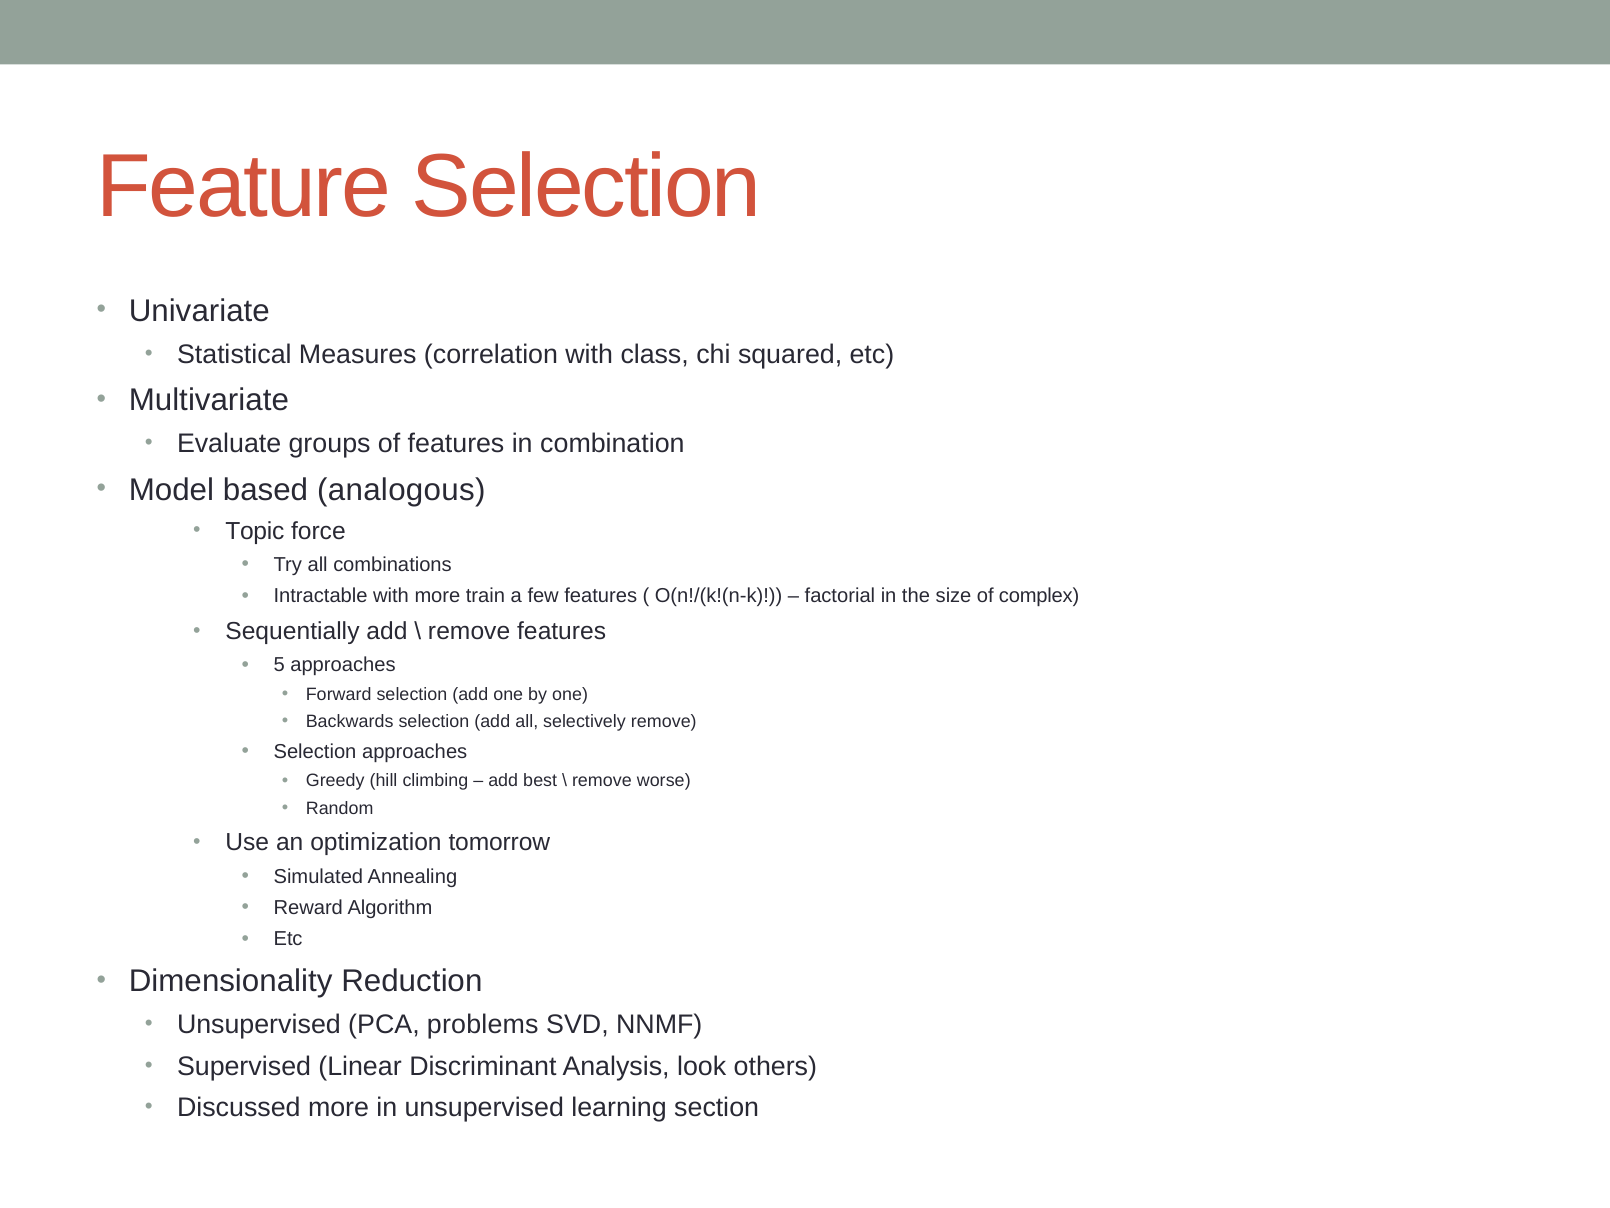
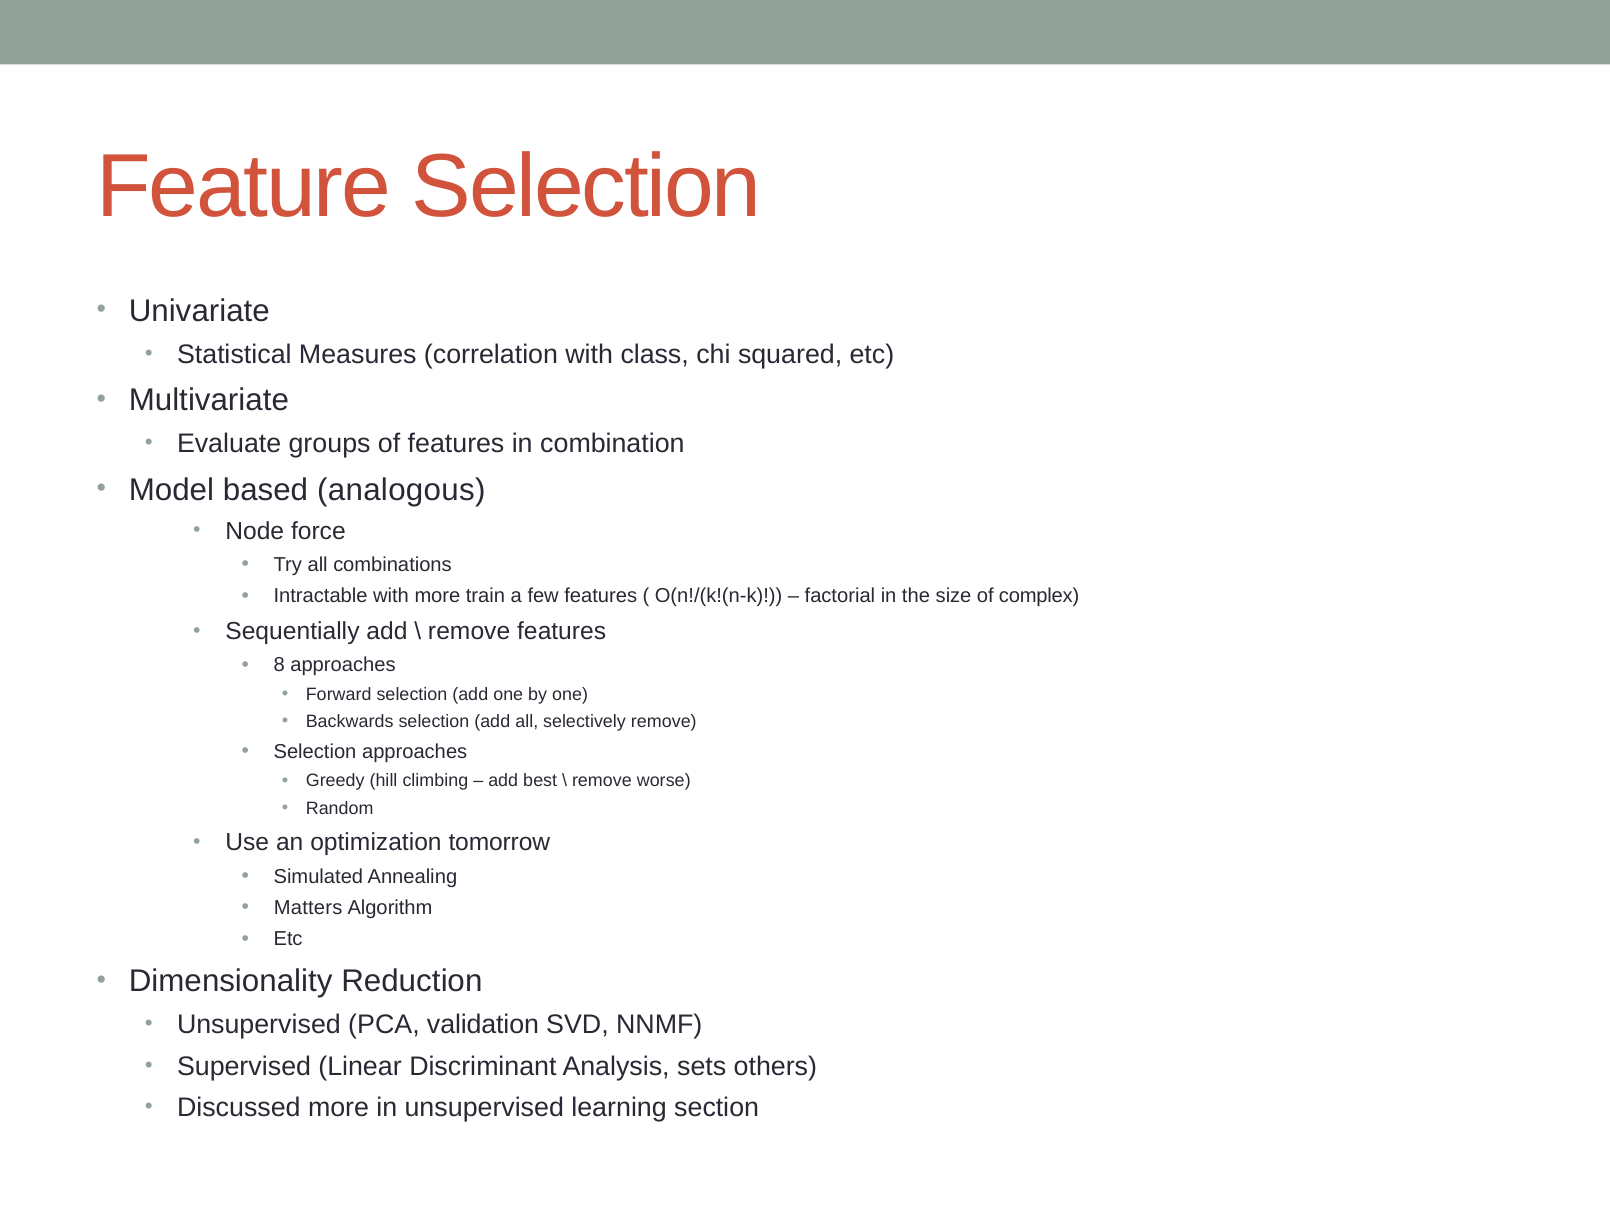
Topic: Topic -> Node
5: 5 -> 8
Reward: Reward -> Matters
problems: problems -> validation
look: look -> sets
